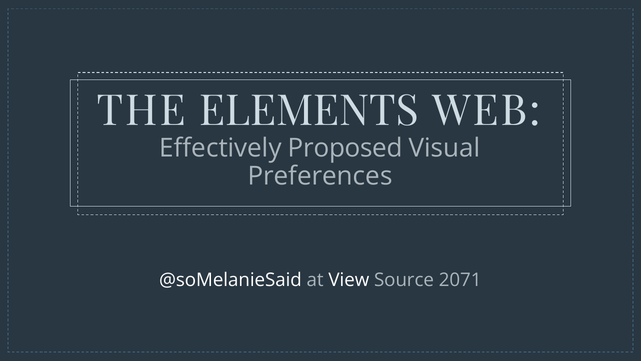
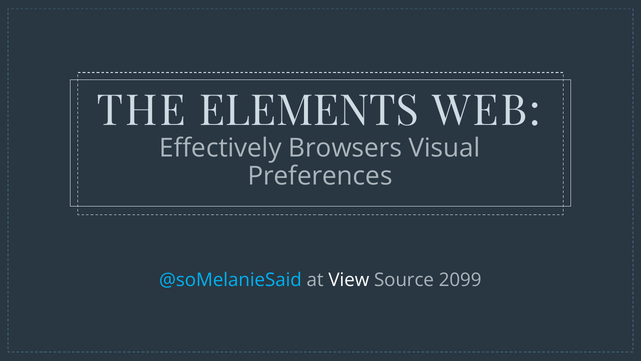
Proposed: Proposed -> Browsers
@soMelanieSaid colour: white -> light blue
2071: 2071 -> 2099
